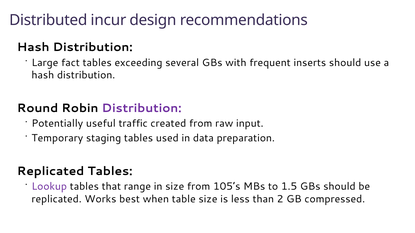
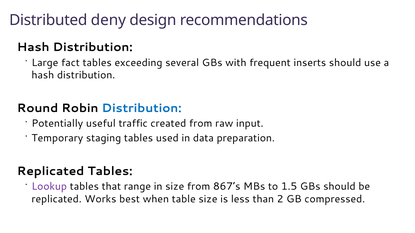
incur: incur -> deny
Distribution at (142, 108) colour: purple -> blue
105’s: 105’s -> 867’s
